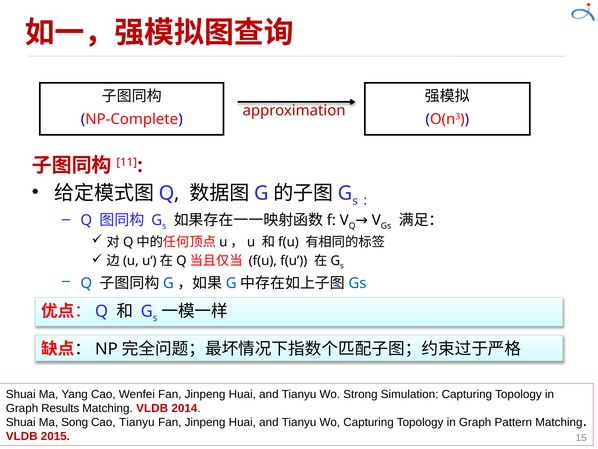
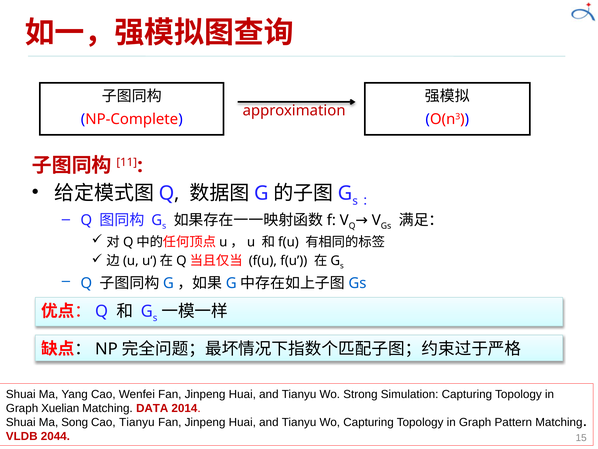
Results: Results -> Xuelian
VLDB at (152, 408): VLDB -> DATA
2015: 2015 -> 2044
